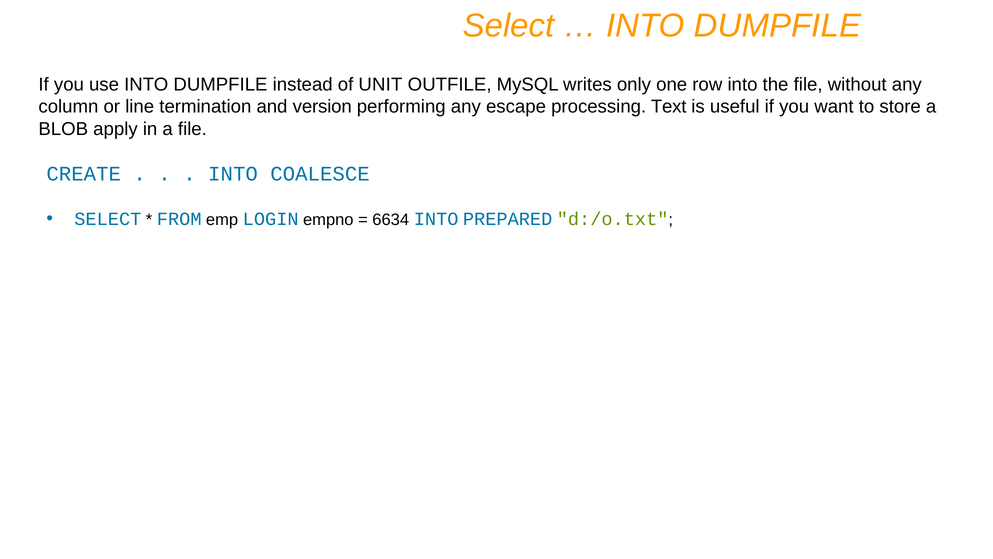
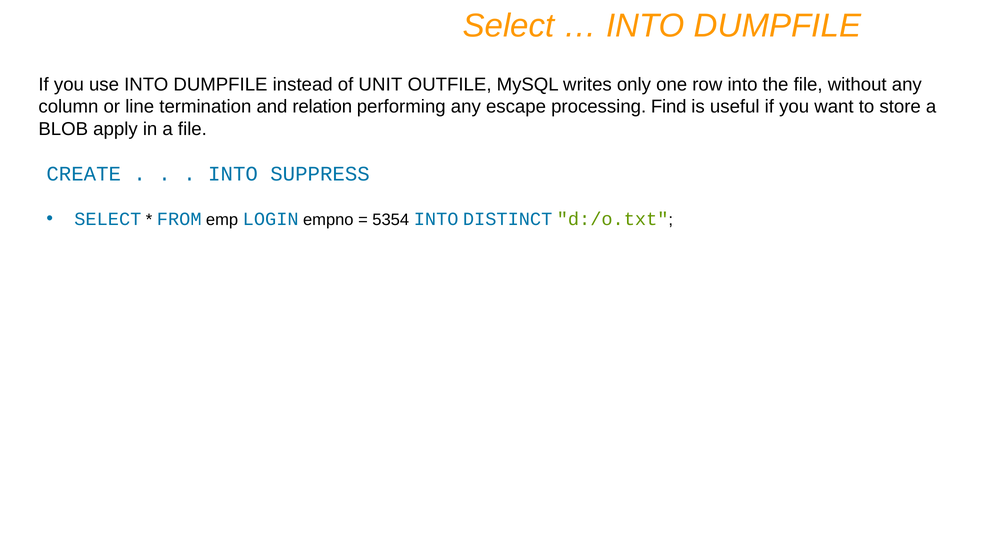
version: version -> relation
Text: Text -> Find
COALESCE: COALESCE -> SUPPRESS
6634: 6634 -> 5354
PREPARED: PREPARED -> DISTINCT
